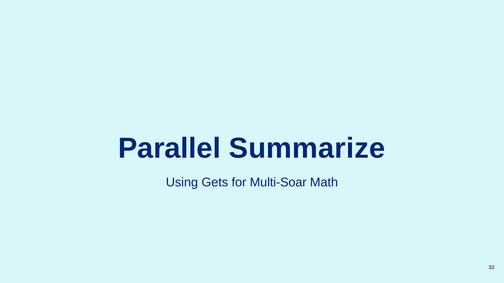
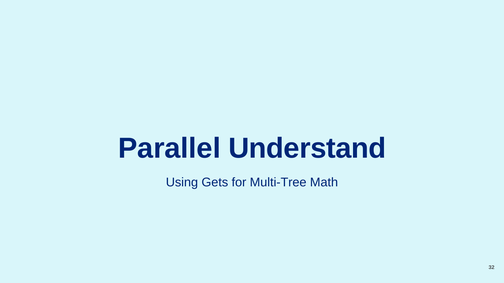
Summarize: Summarize -> Understand
Multi-Soar: Multi-Soar -> Multi-Tree
